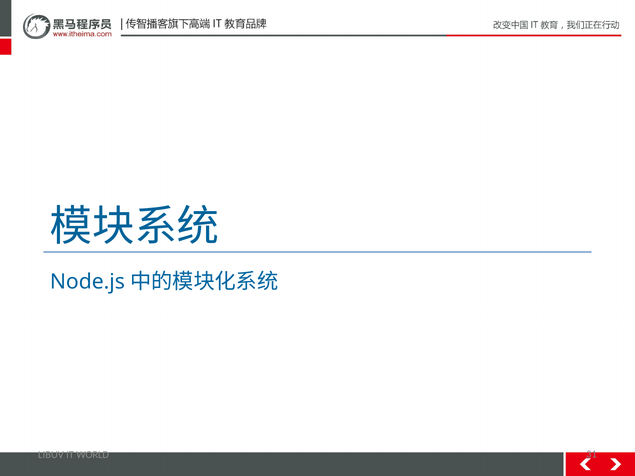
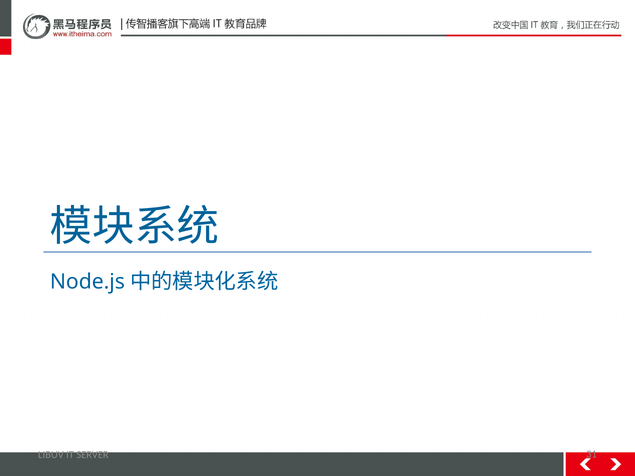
WORLD: WORLD -> SERVER
